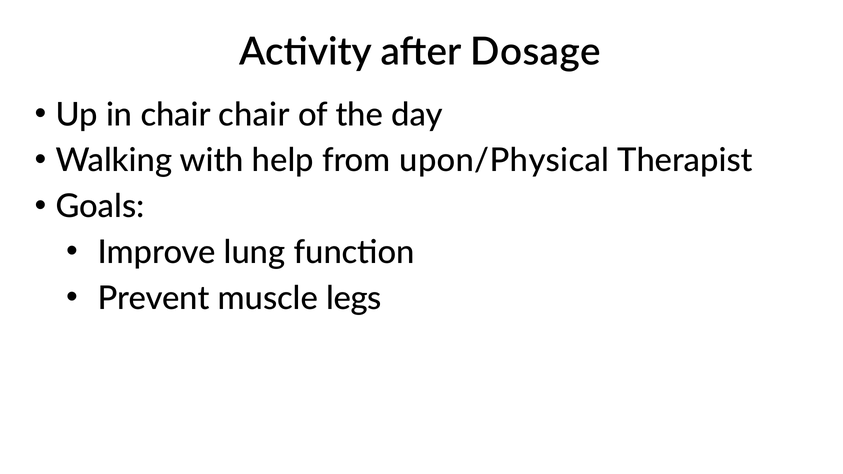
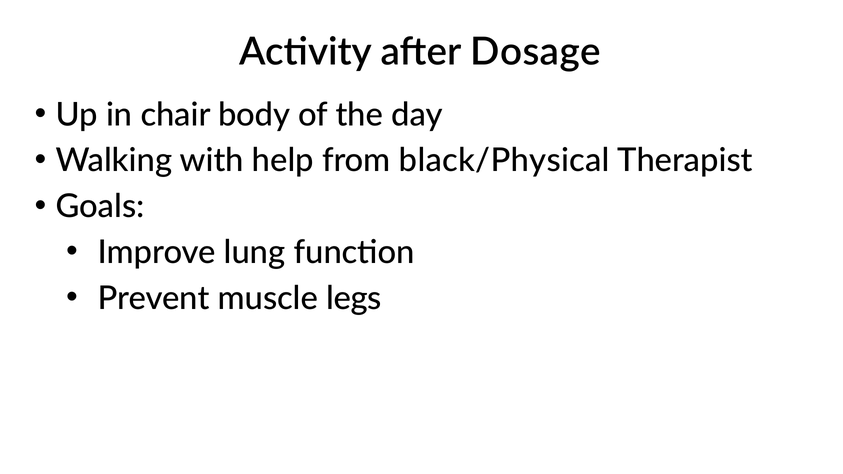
chair chair: chair -> body
upon/Physical: upon/Physical -> black/Physical
